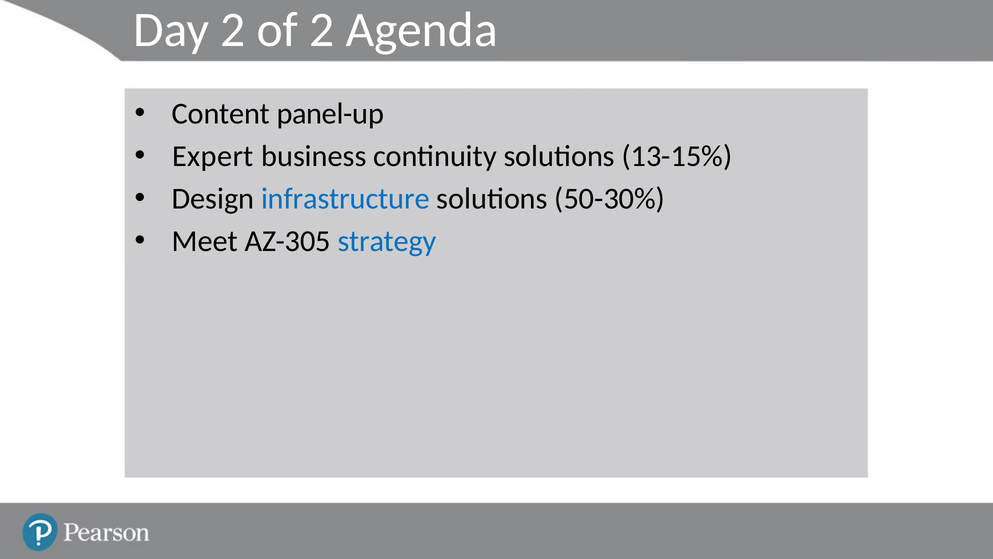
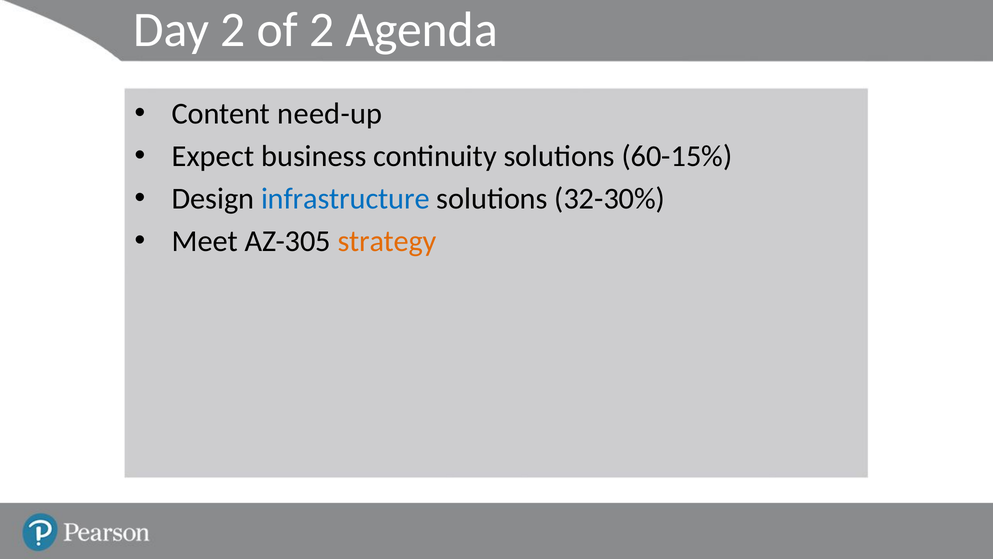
panel-up: panel-up -> need-up
Expert: Expert -> Expect
13-15%: 13-15% -> 60-15%
50-30%: 50-30% -> 32-30%
strategy colour: blue -> orange
